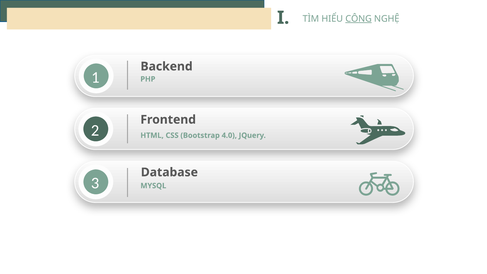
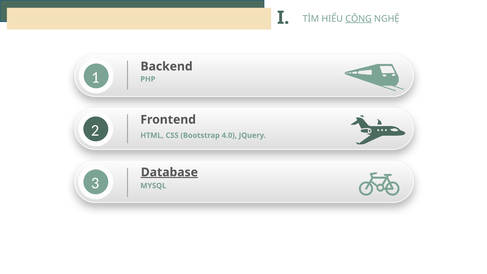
Database underline: none -> present
